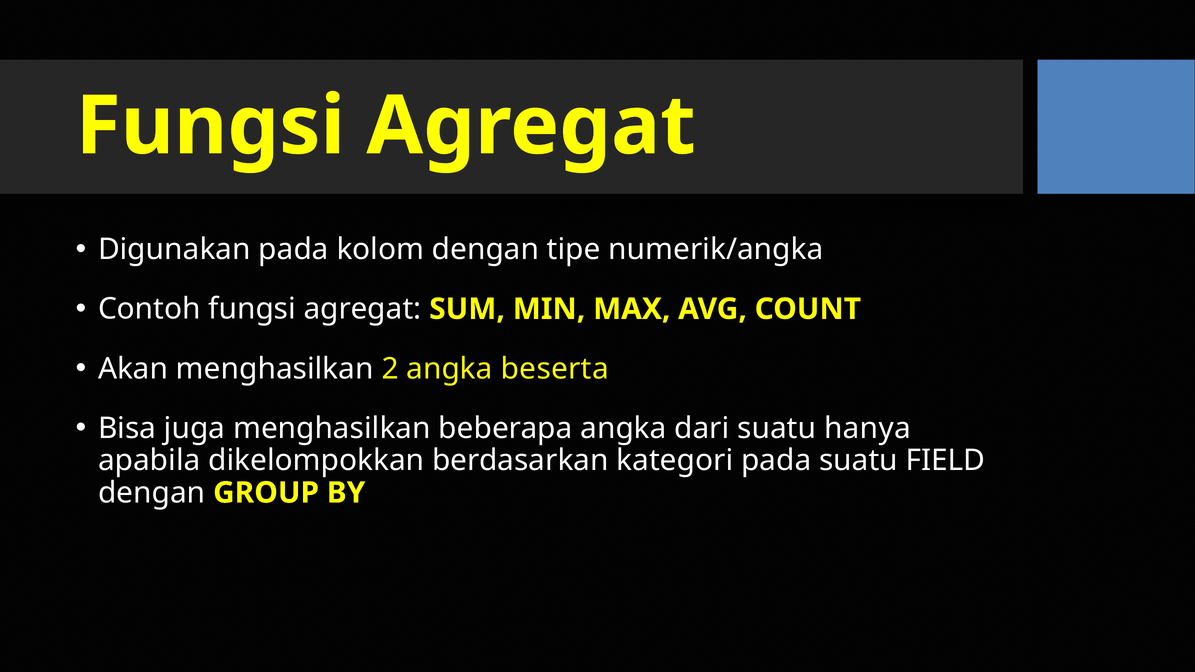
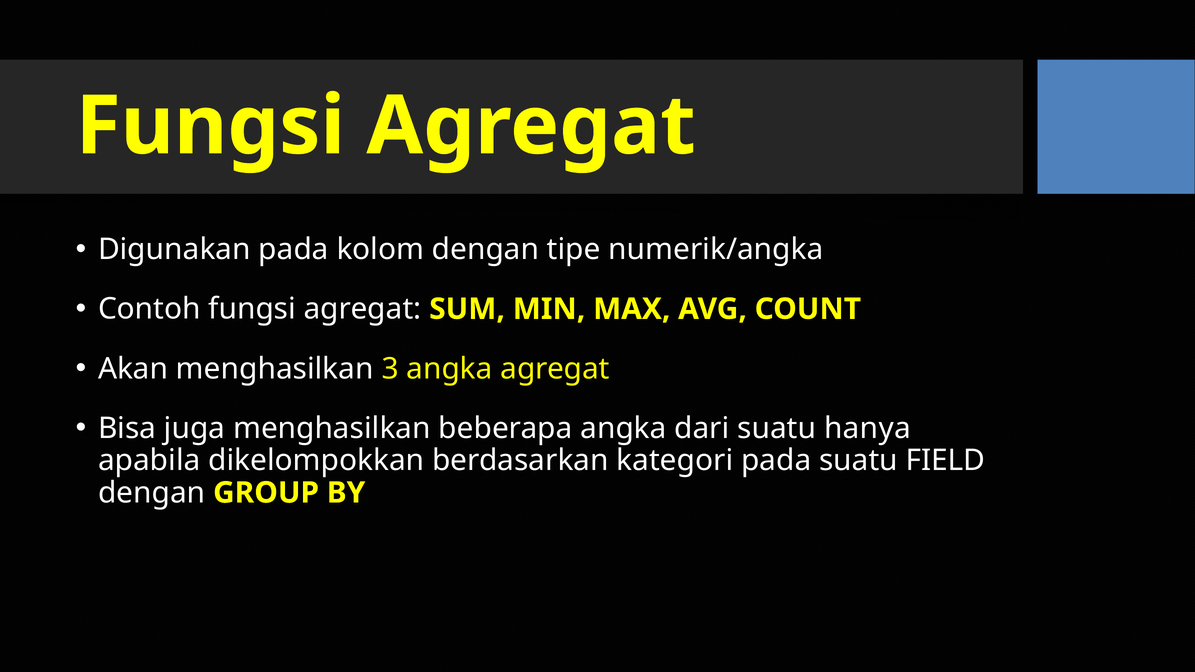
2: 2 -> 3
angka beserta: beserta -> agregat
